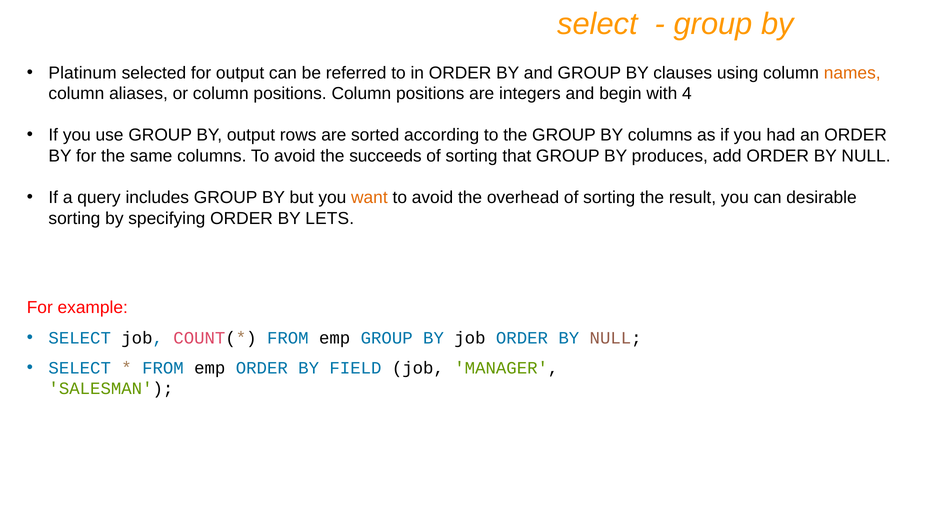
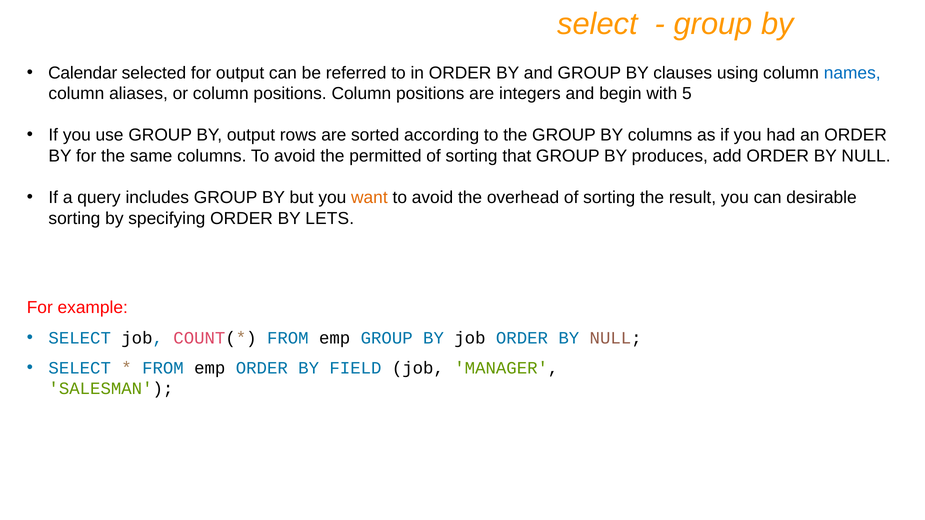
Platinum: Platinum -> Calendar
names colour: orange -> blue
4: 4 -> 5
succeeds: succeeds -> permitted
